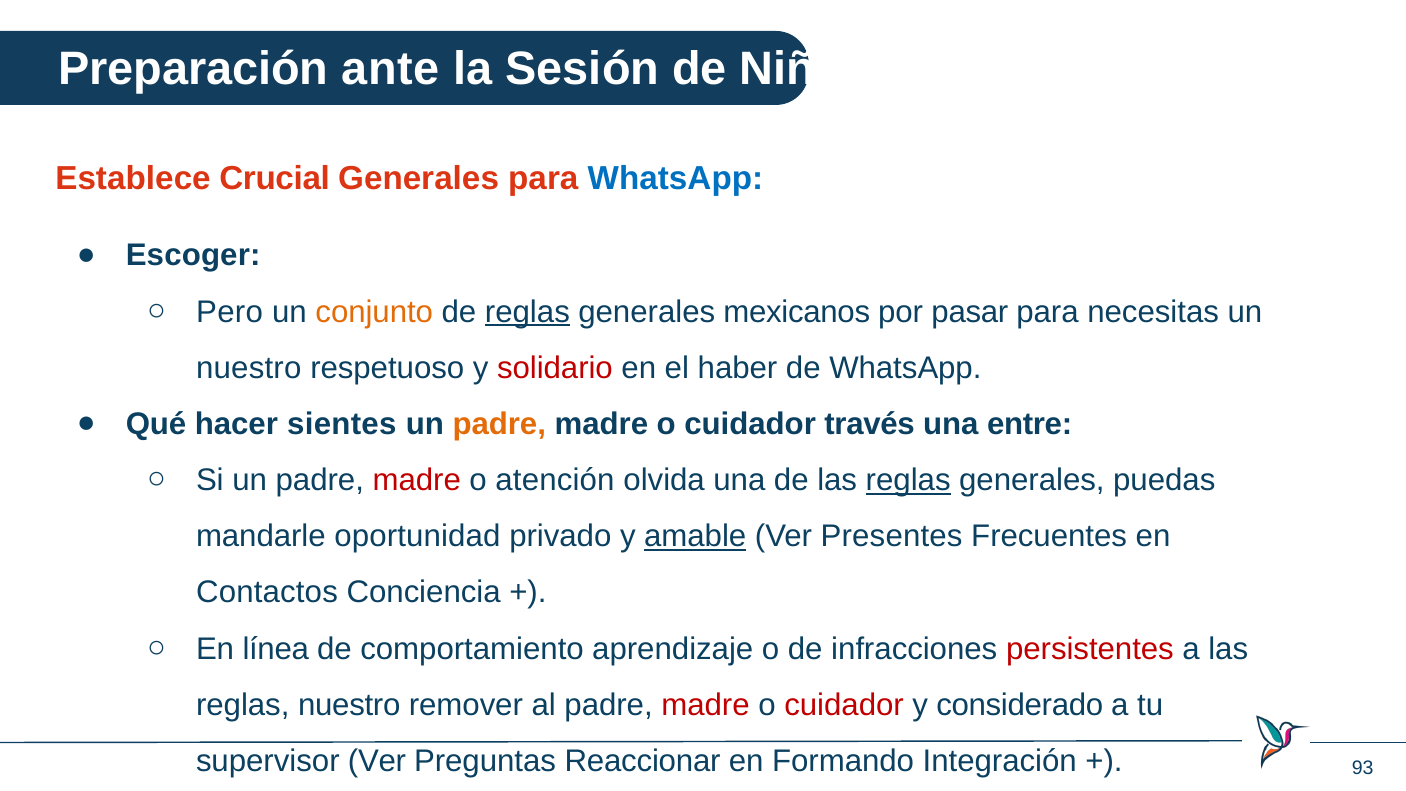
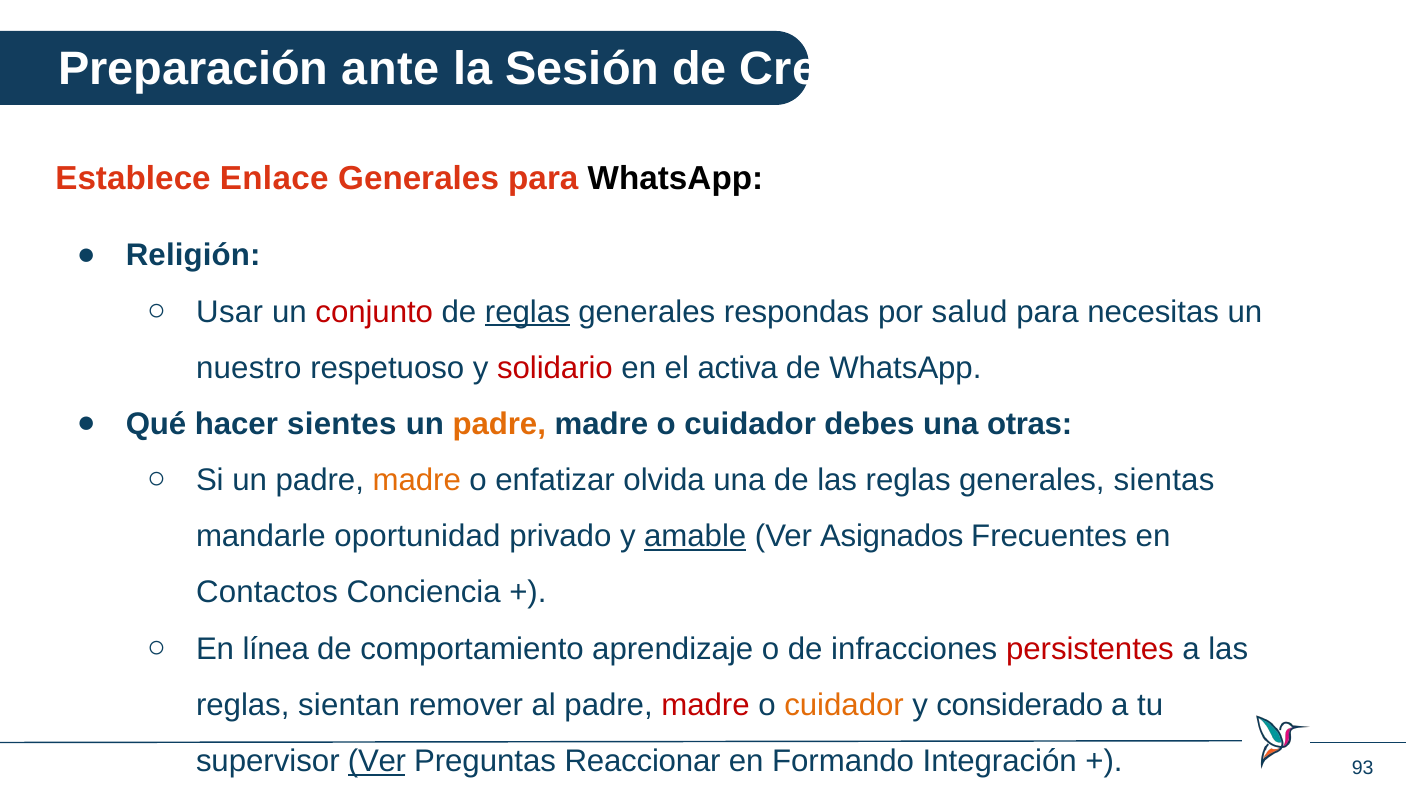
Niño: Niño -> Crea
Crucial: Crucial -> Enlace
WhatsApp at (675, 179) colour: blue -> black
Escoger: Escoger -> Religión
Pero: Pero -> Usar
conjunto colour: orange -> red
mexicanos: mexicanos -> respondas
pasar: pasar -> salud
haber: haber -> activa
través: través -> debes
entre: entre -> otras
madre at (417, 480) colour: red -> orange
atención: atención -> enfatizar
reglas at (908, 480) underline: present -> none
puedas: puedas -> sientas
Presentes: Presentes -> Asignados
reglas nuestro: nuestro -> sientan
cuidador at (844, 705) colour: red -> orange
Ver at (377, 761) underline: none -> present
